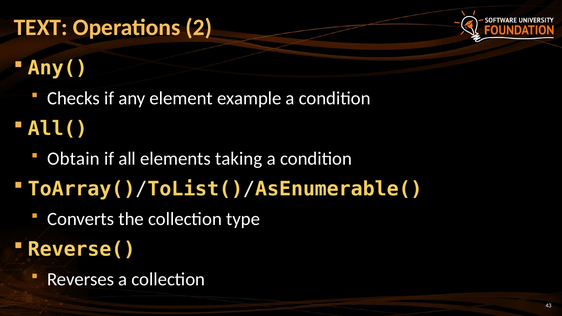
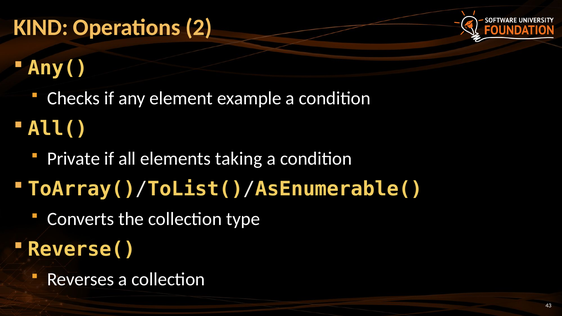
TEXT: TEXT -> KIND
Obtain: Obtain -> Private
